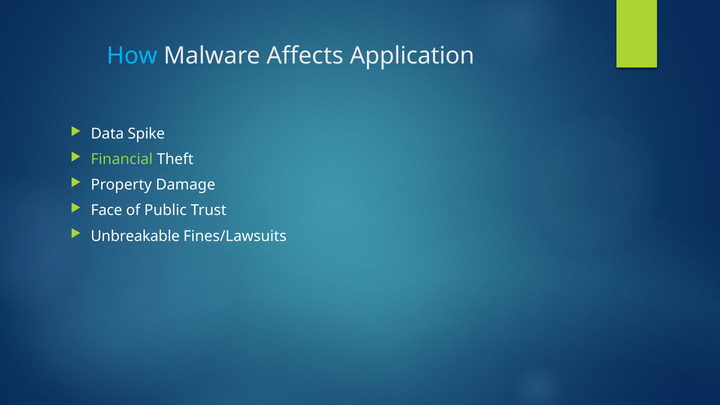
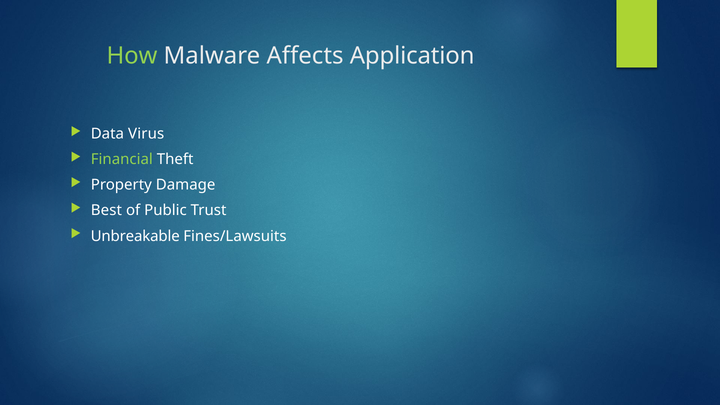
How colour: light blue -> light green
Spike: Spike -> Virus
Face: Face -> Best
